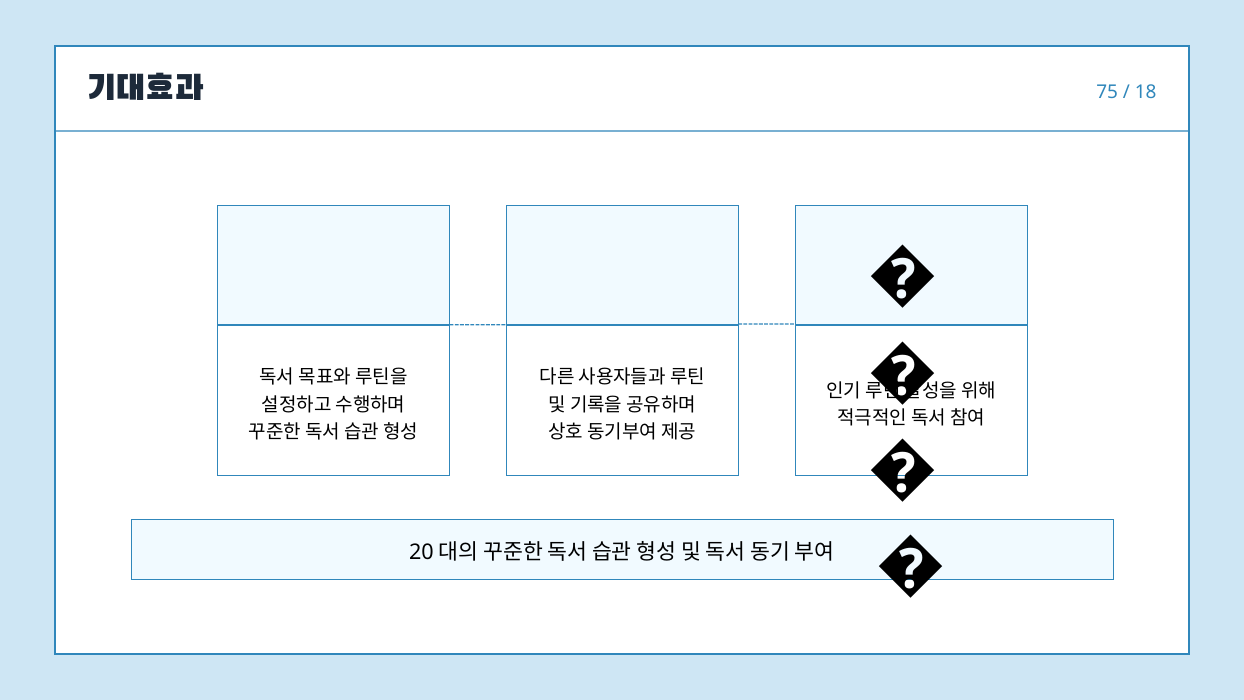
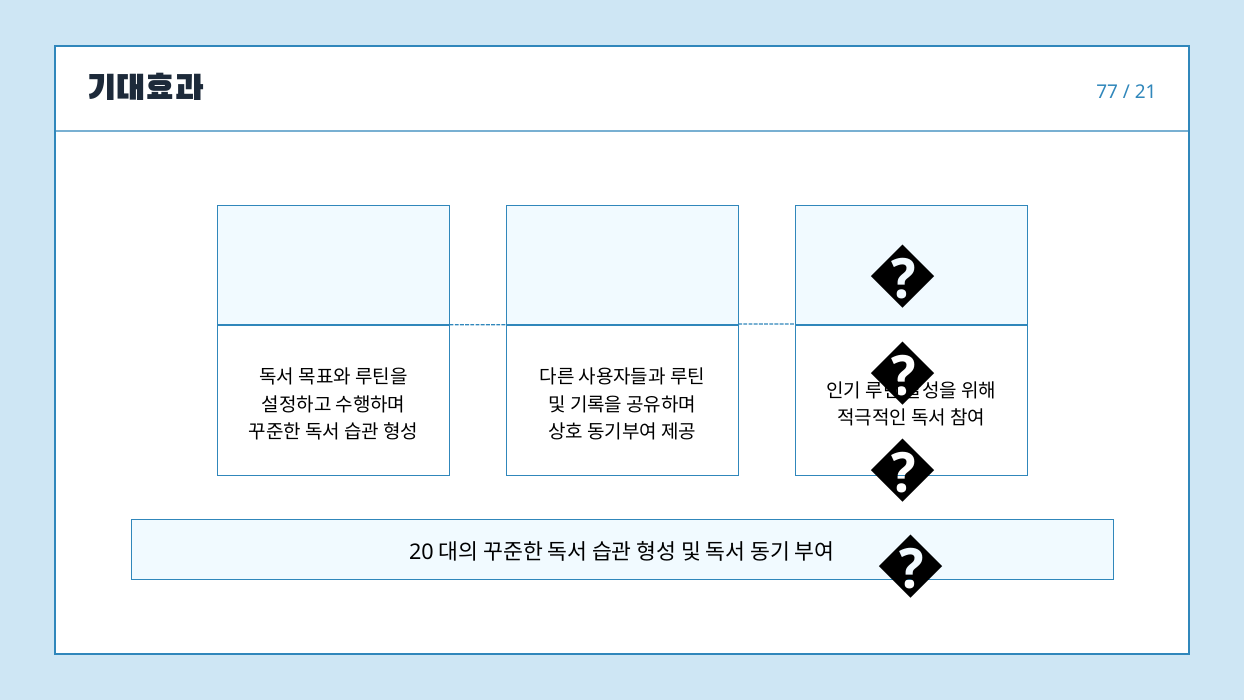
75: 75 -> 77
18: 18 -> 21
